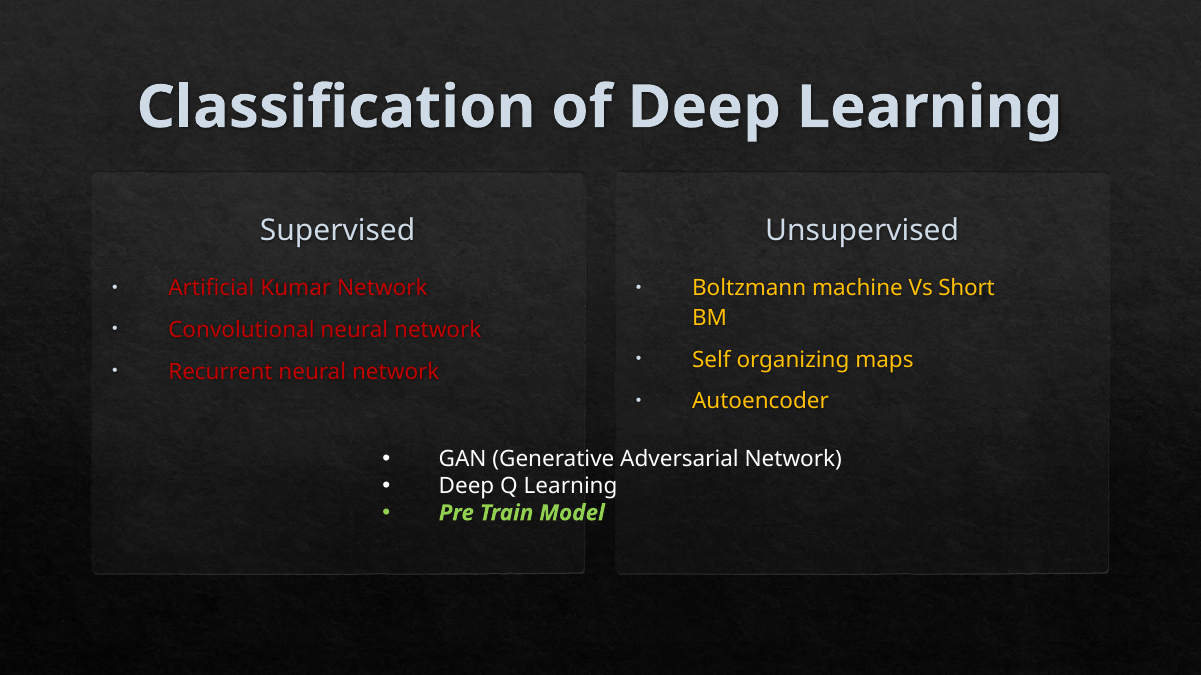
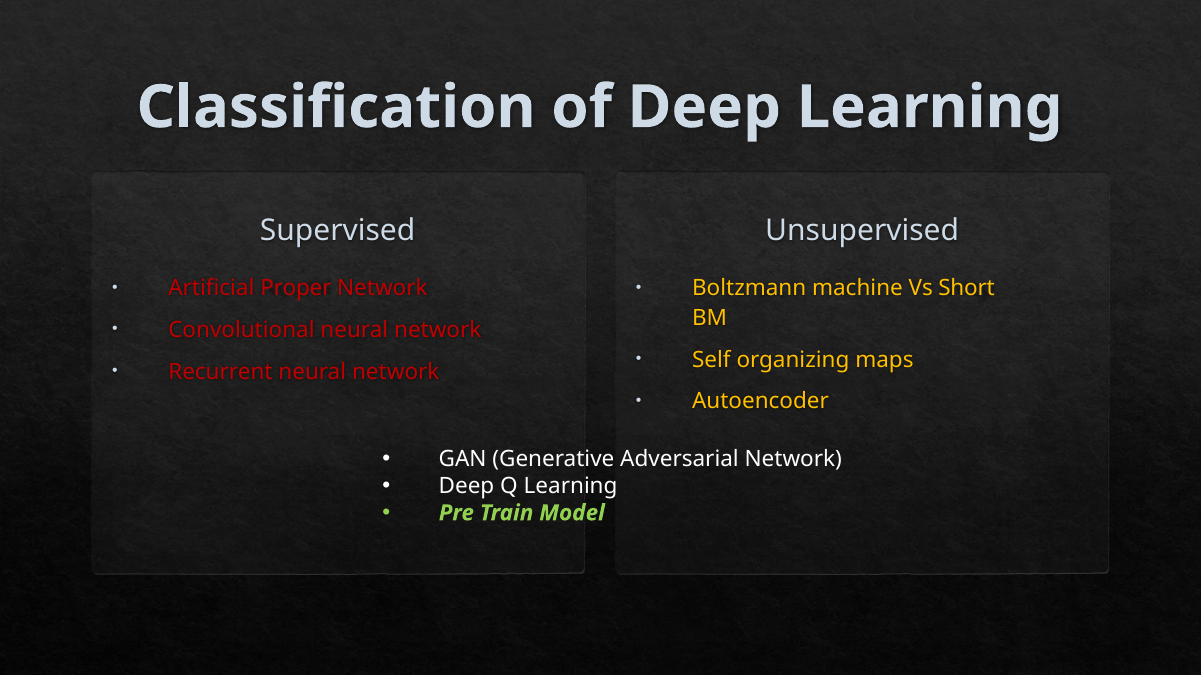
Kumar: Kumar -> Proper
